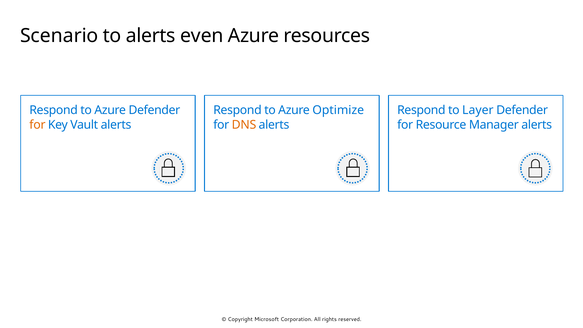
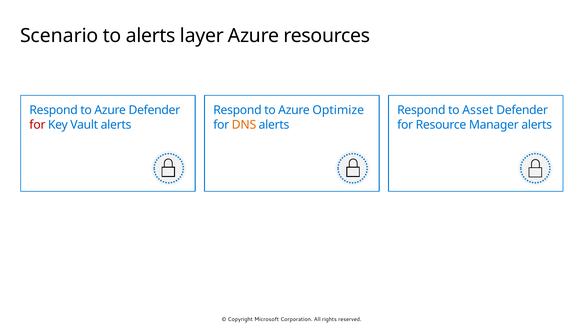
even: even -> layer
Layer: Layer -> Asset
for at (37, 125) colour: orange -> red
